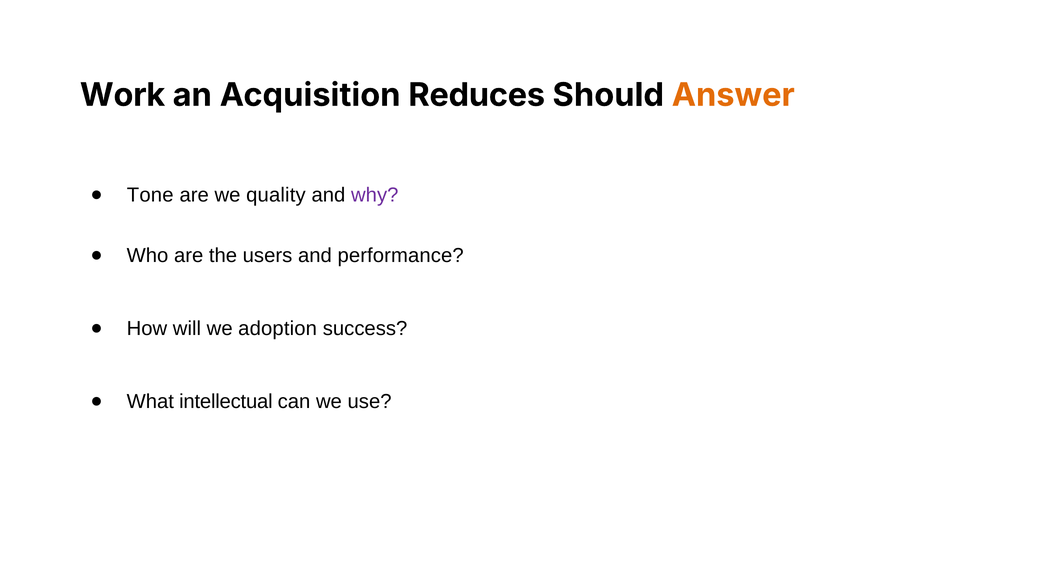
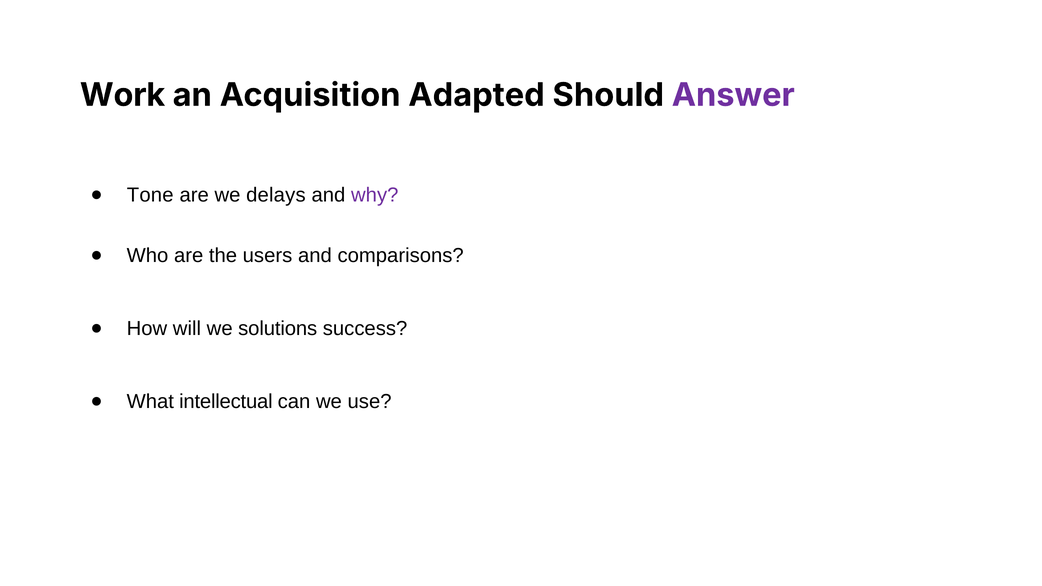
Reduces: Reduces -> Adapted
Answer colour: orange -> purple
quality: quality -> delays
performance: performance -> comparisons
adoption: adoption -> solutions
